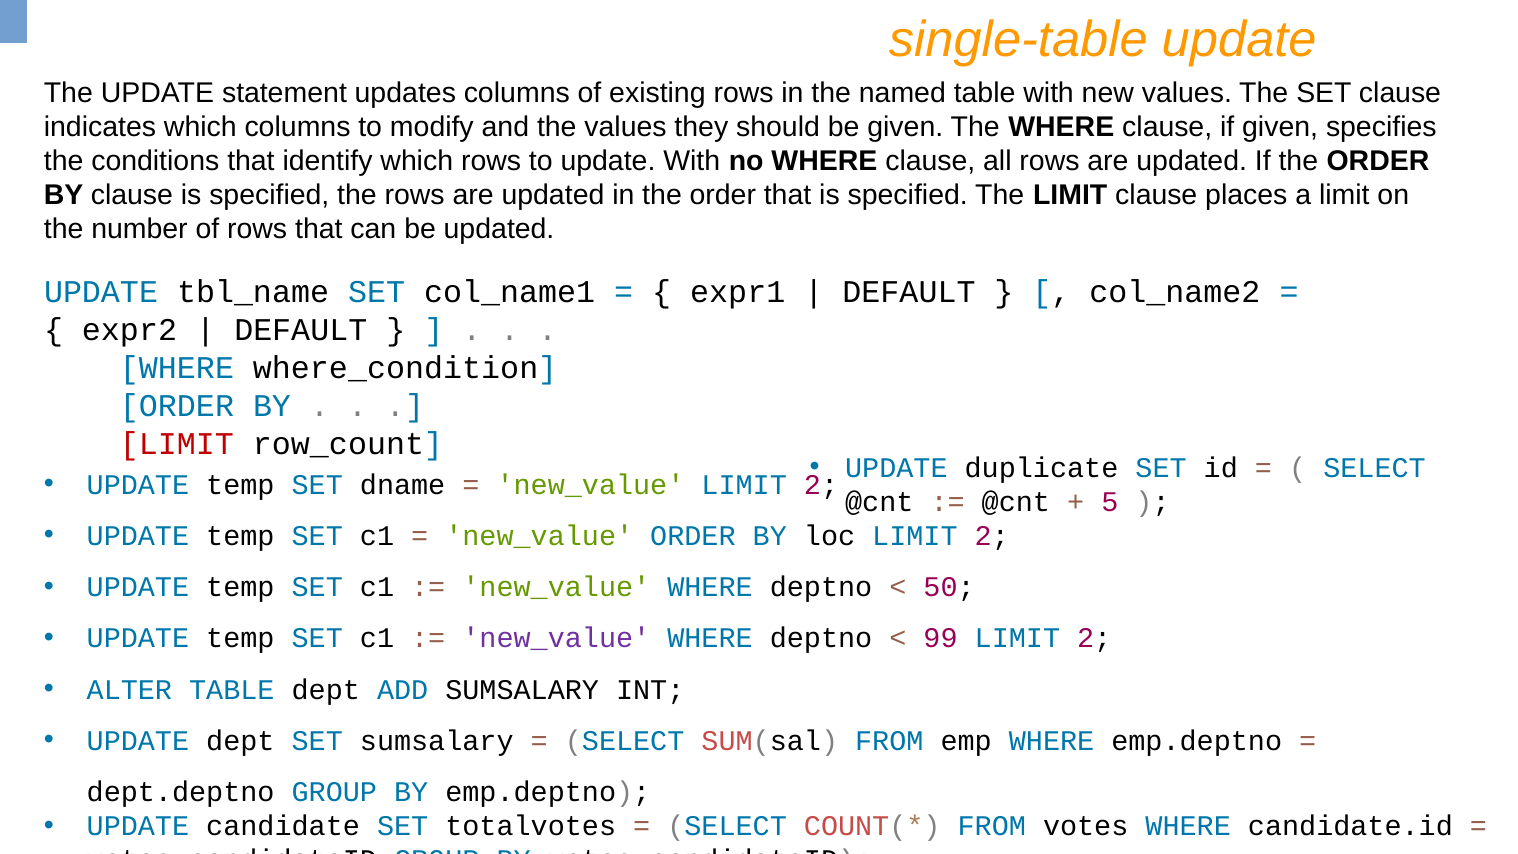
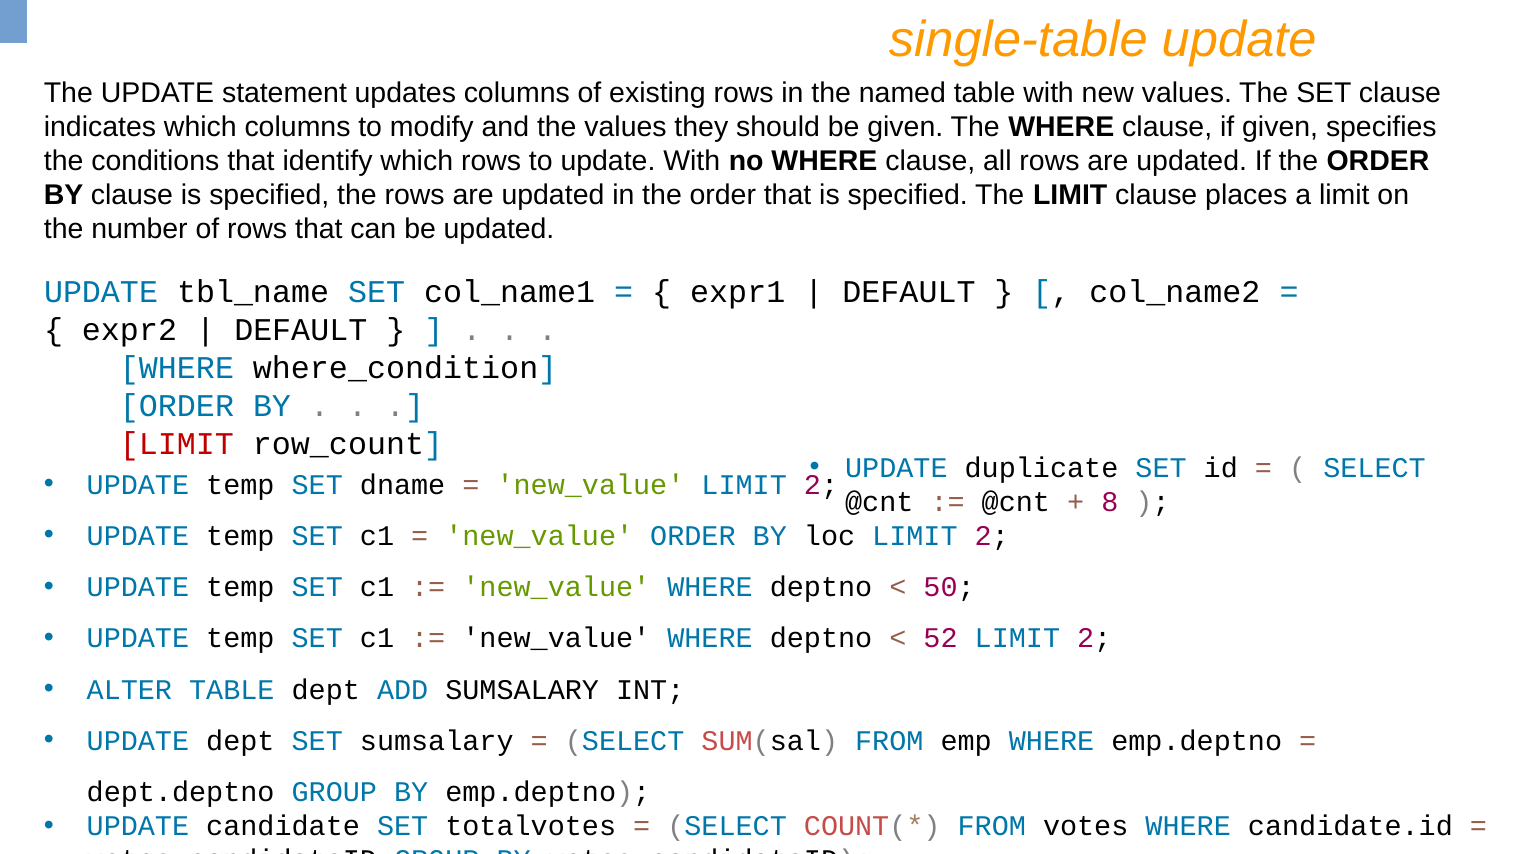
5: 5 -> 8
new_value at (556, 638) colour: purple -> black
99: 99 -> 52
